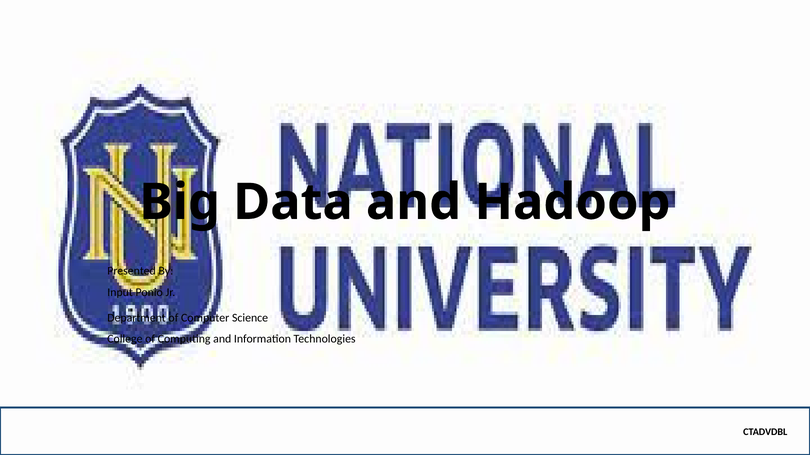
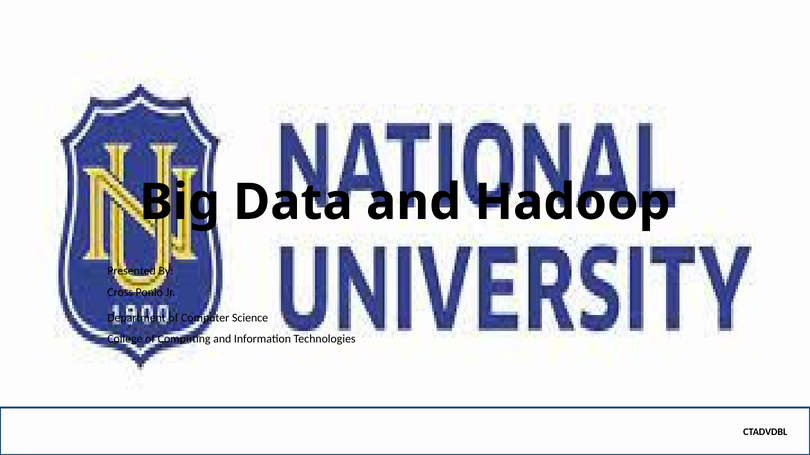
Input: Input -> Cross
